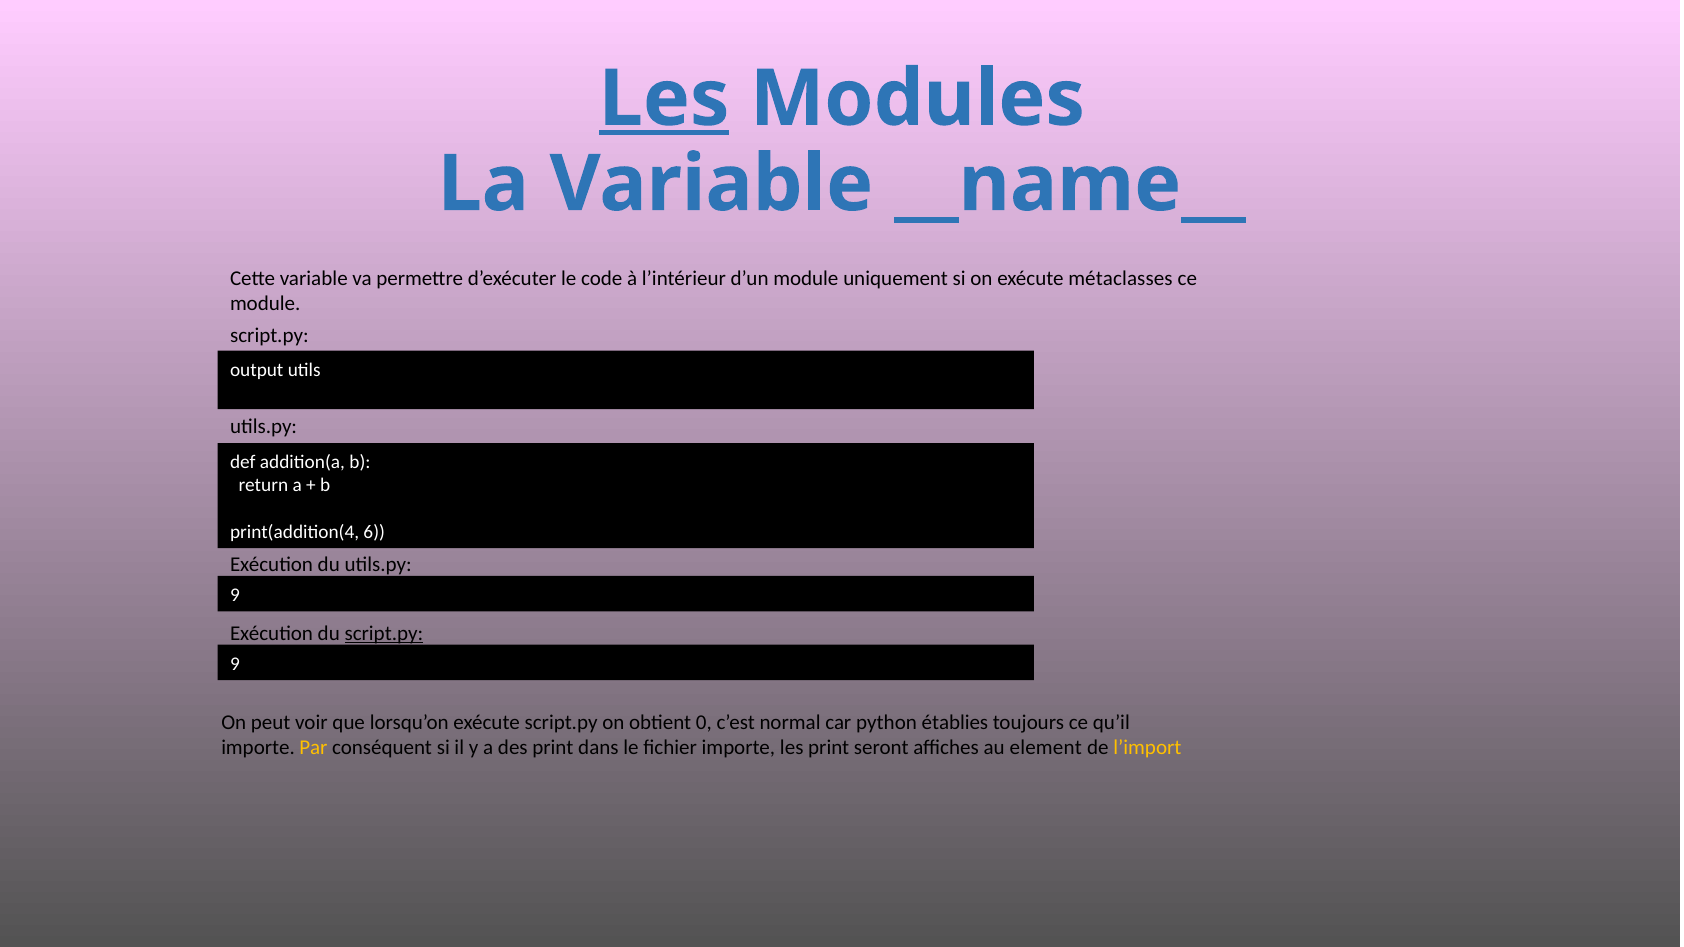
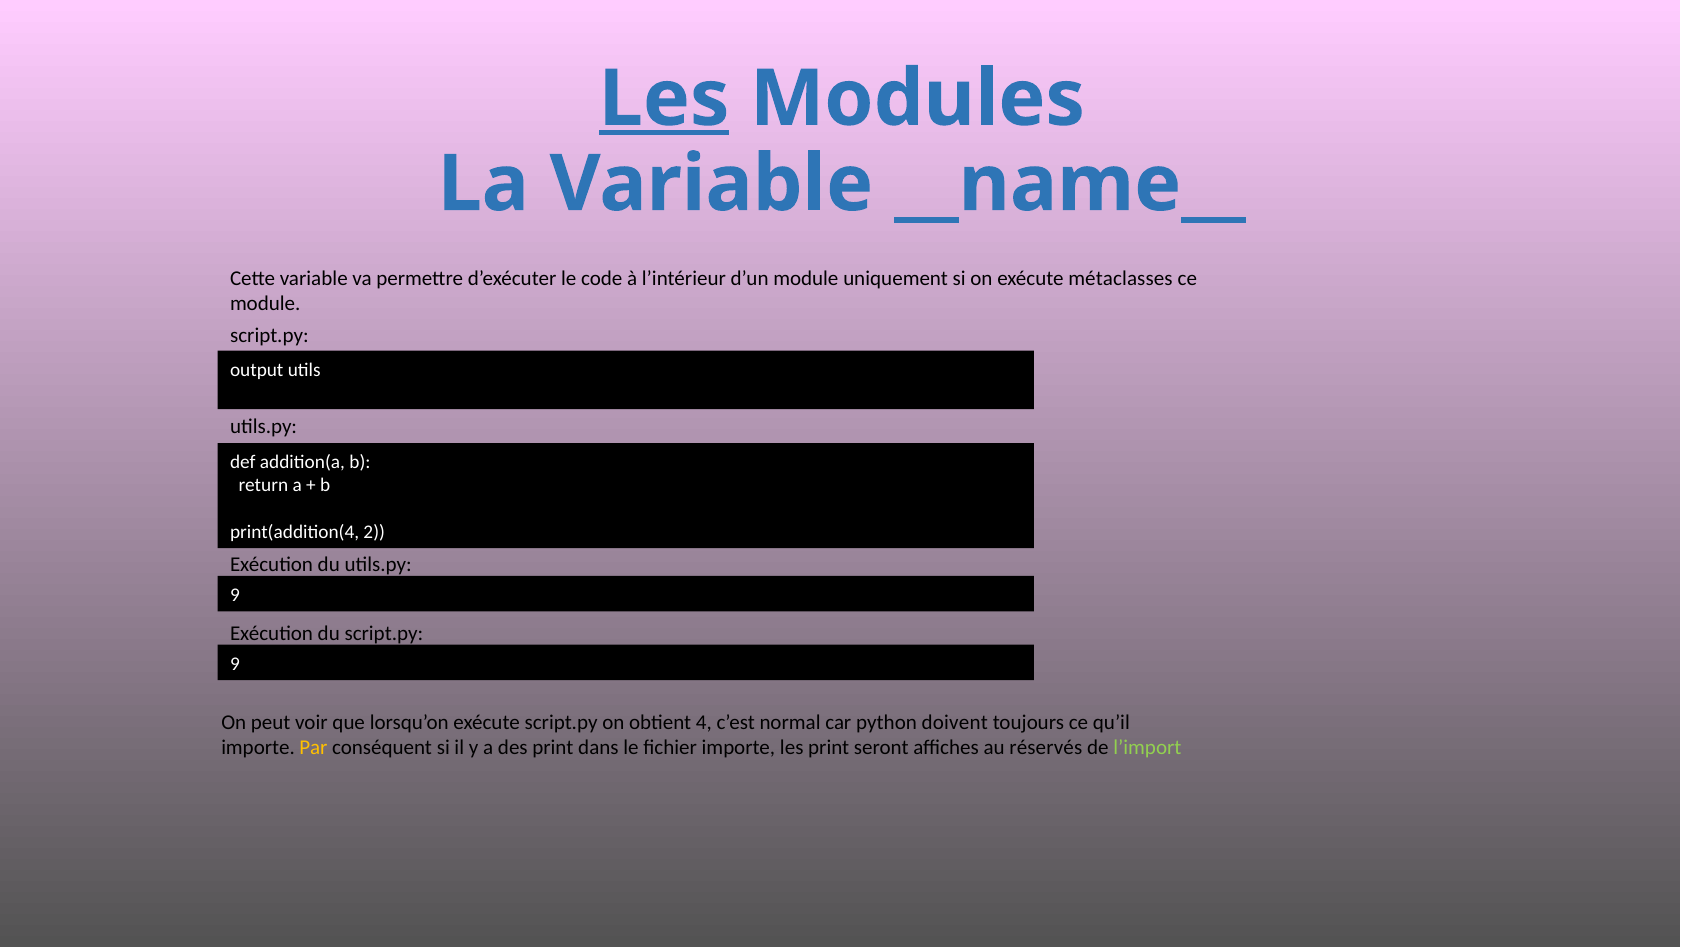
6: 6 -> 2
script.py at (384, 634) underline: present -> none
0: 0 -> 4
établies: établies -> doivent
element: element -> réservés
l’import colour: yellow -> light green
